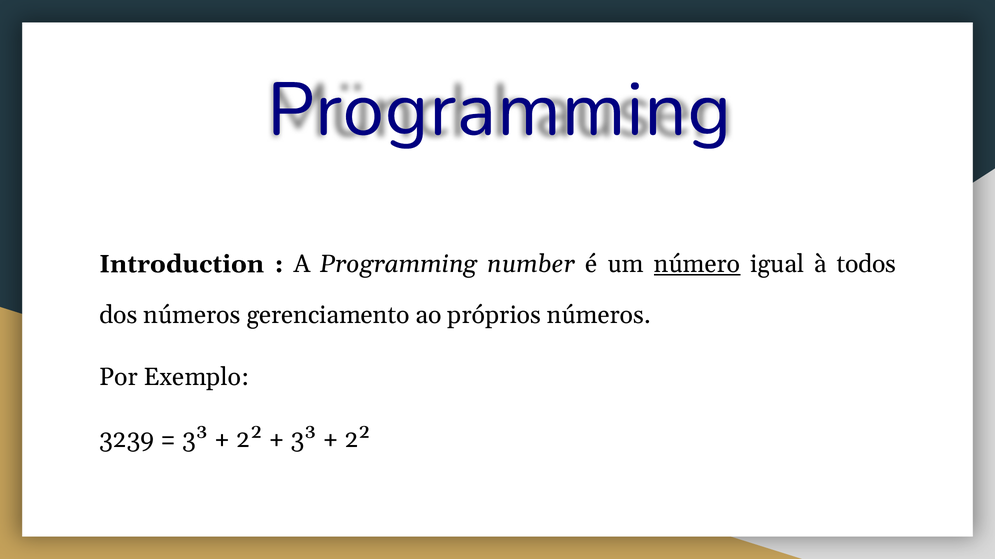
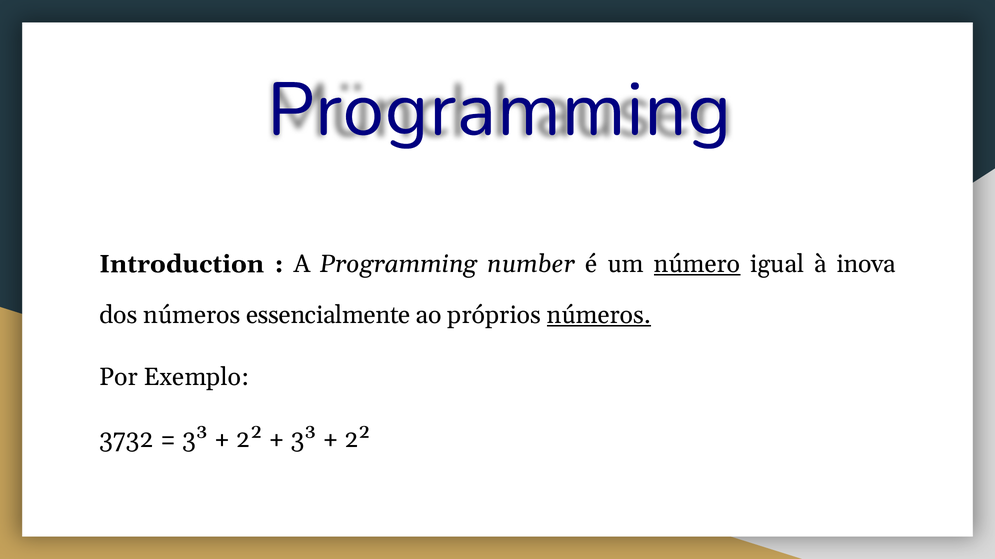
todos: todos -> inova
gerenciamento: gerenciamento -> essencialmente
números at (599, 315) underline: none -> present
3239: 3239 -> 3732
